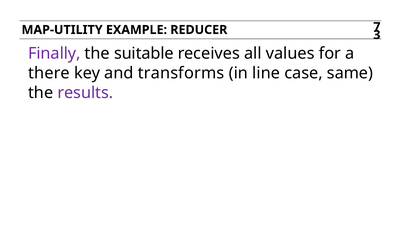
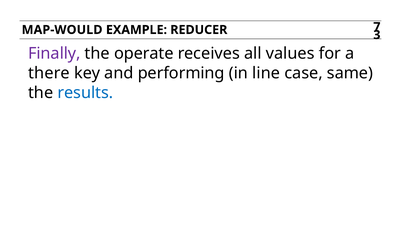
MAP-UTILITY: MAP-UTILITY -> MAP-WOULD
suitable: suitable -> operate
transforms: transforms -> performing
results colour: purple -> blue
